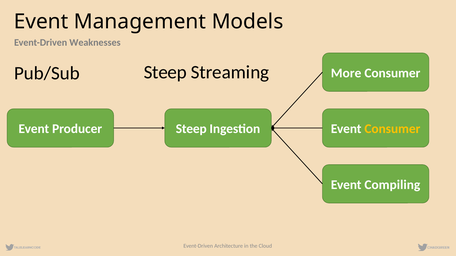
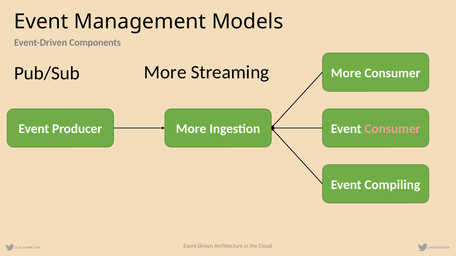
Weaknesses: Weaknesses -> Components
Pub/Sub Steep: Steep -> More
Producer Steep: Steep -> More
Consumer at (392, 129) colour: yellow -> pink
